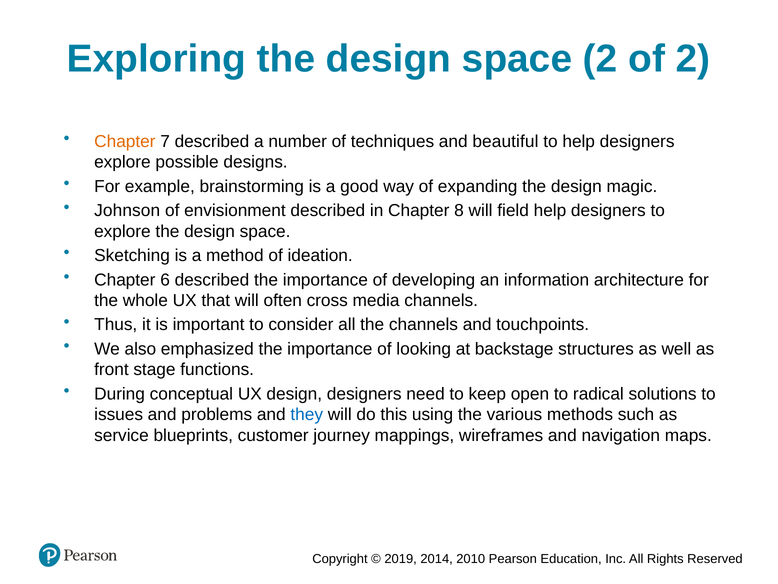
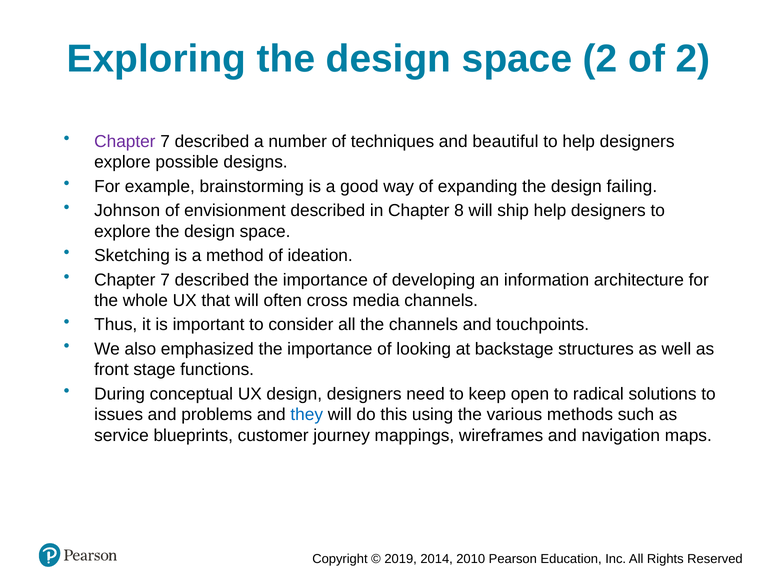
Chapter at (125, 141) colour: orange -> purple
magic: magic -> failing
field: field -> ship
6 at (165, 280): 6 -> 7
